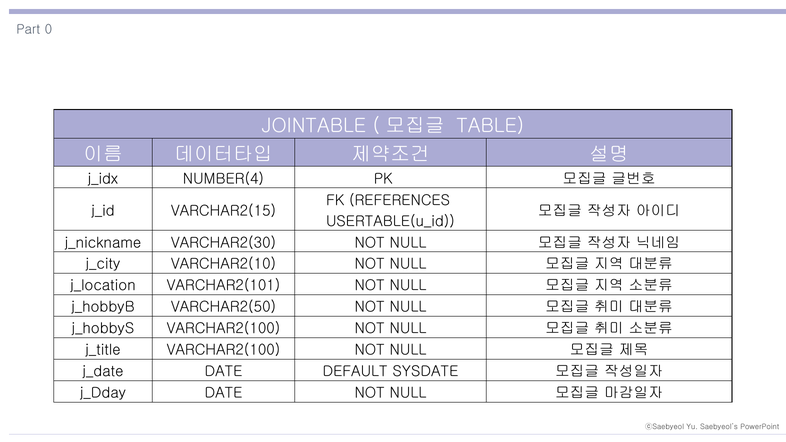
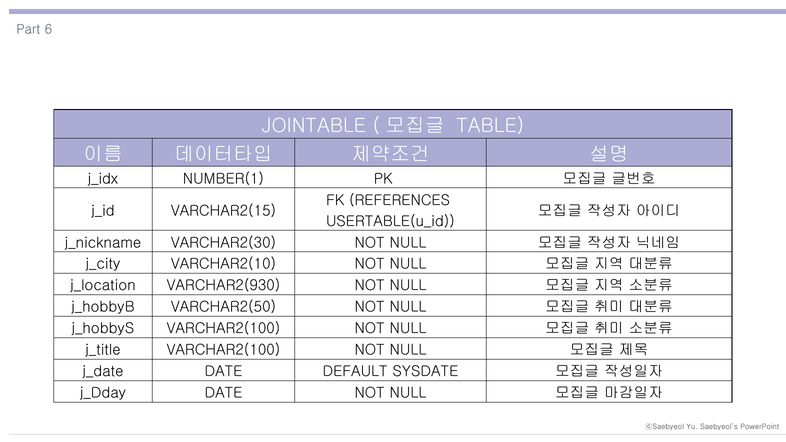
0: 0 -> 6
NUMBER(4: NUMBER(4 -> NUMBER(1
VARCHAR2(101: VARCHAR2(101 -> VARCHAR2(930
